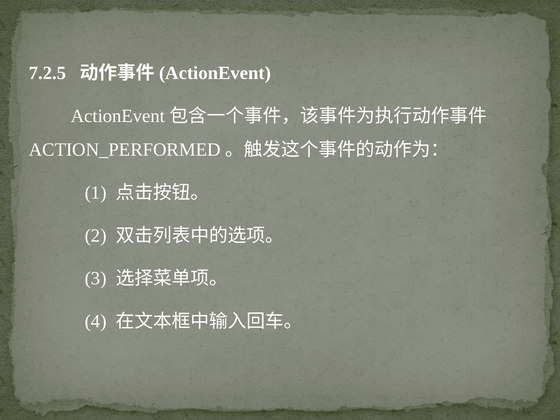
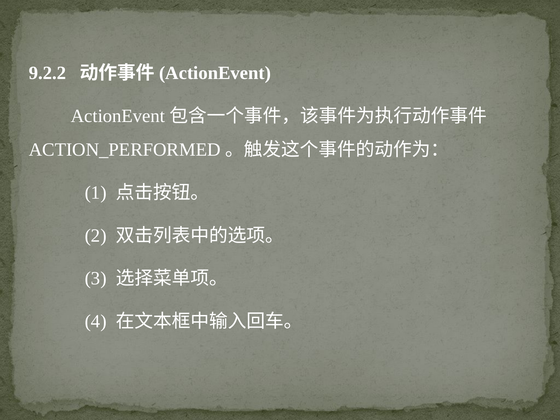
7.2.5: 7.2.5 -> 9.2.2
